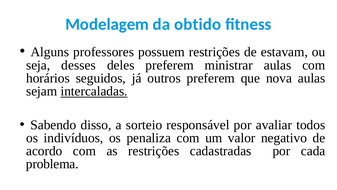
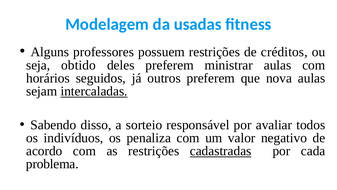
obtido: obtido -> usadas
estavam: estavam -> créditos
desses: desses -> obtido
cadastradas underline: none -> present
